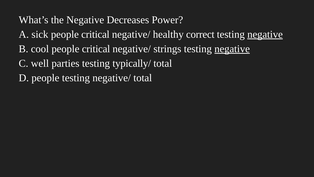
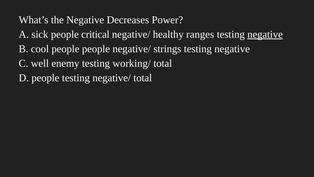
correct: correct -> ranges
critical at (96, 49): critical -> people
negative at (232, 49) underline: present -> none
parties: parties -> enemy
typically/: typically/ -> working/
